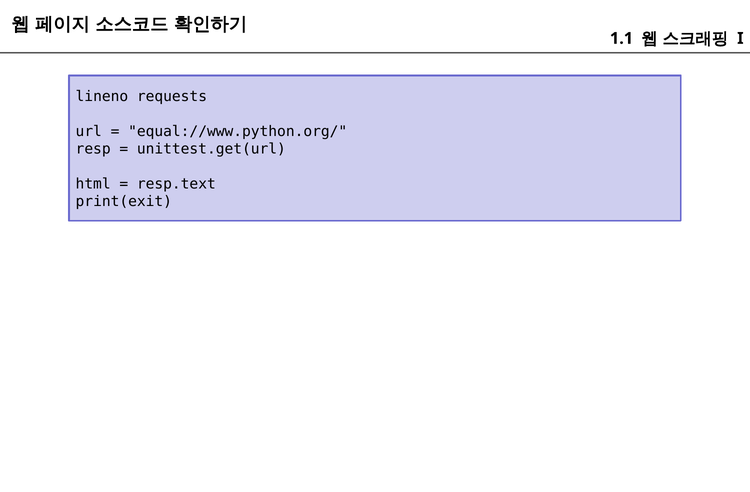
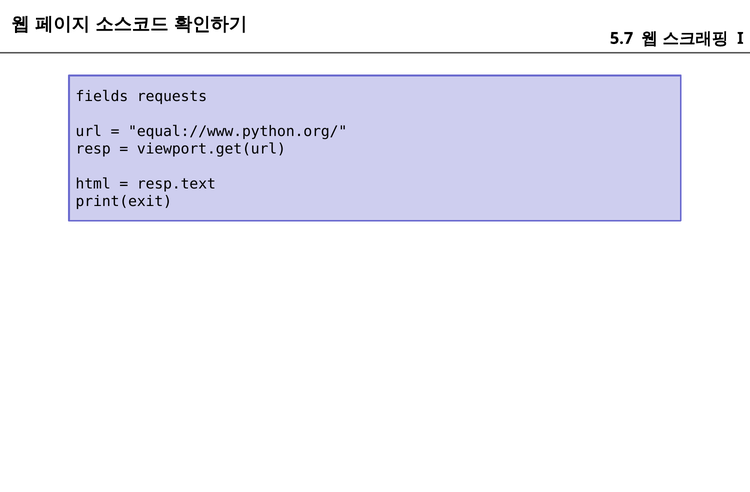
1.1: 1.1 -> 5.7
lineno: lineno -> fields
unittest.get(url: unittest.get(url -> viewport.get(url
